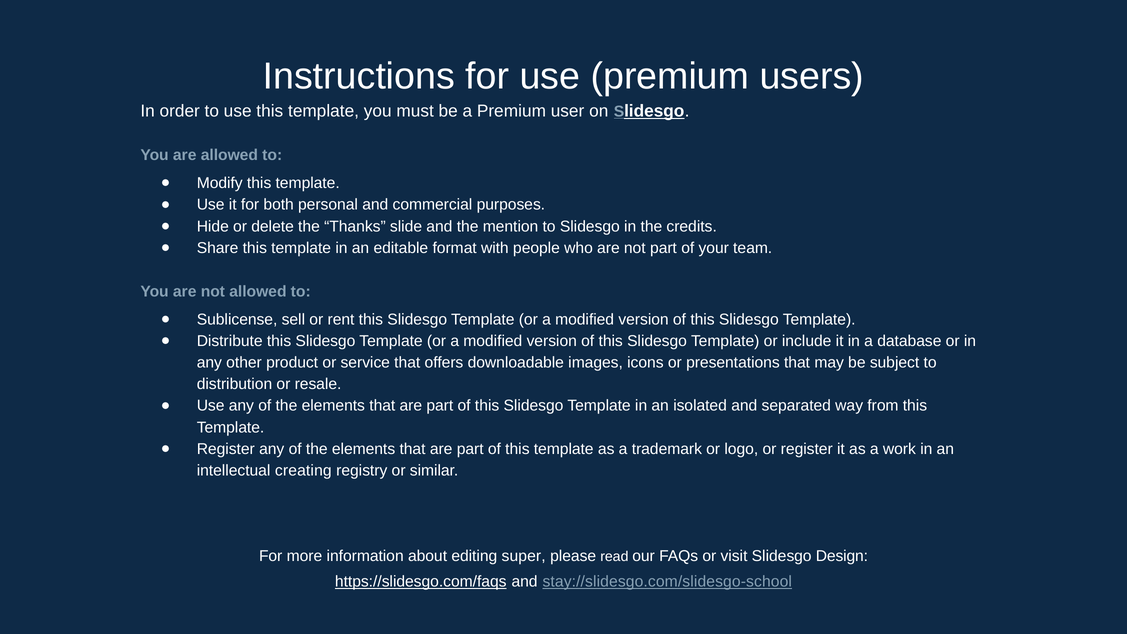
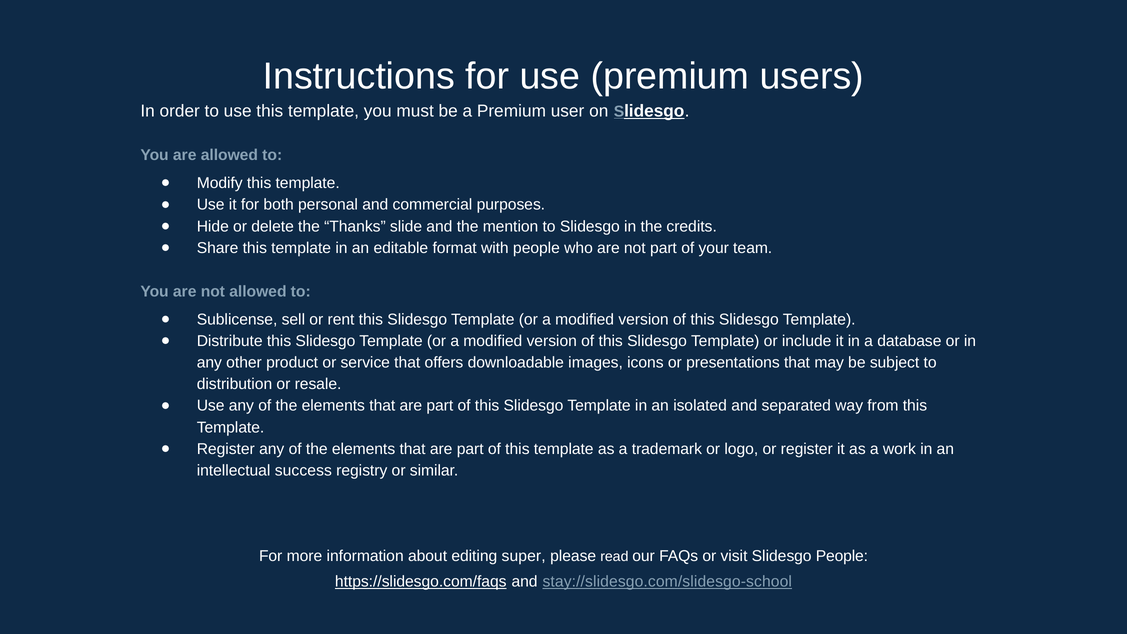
creating: creating -> success
Slidesgo Design: Design -> People
